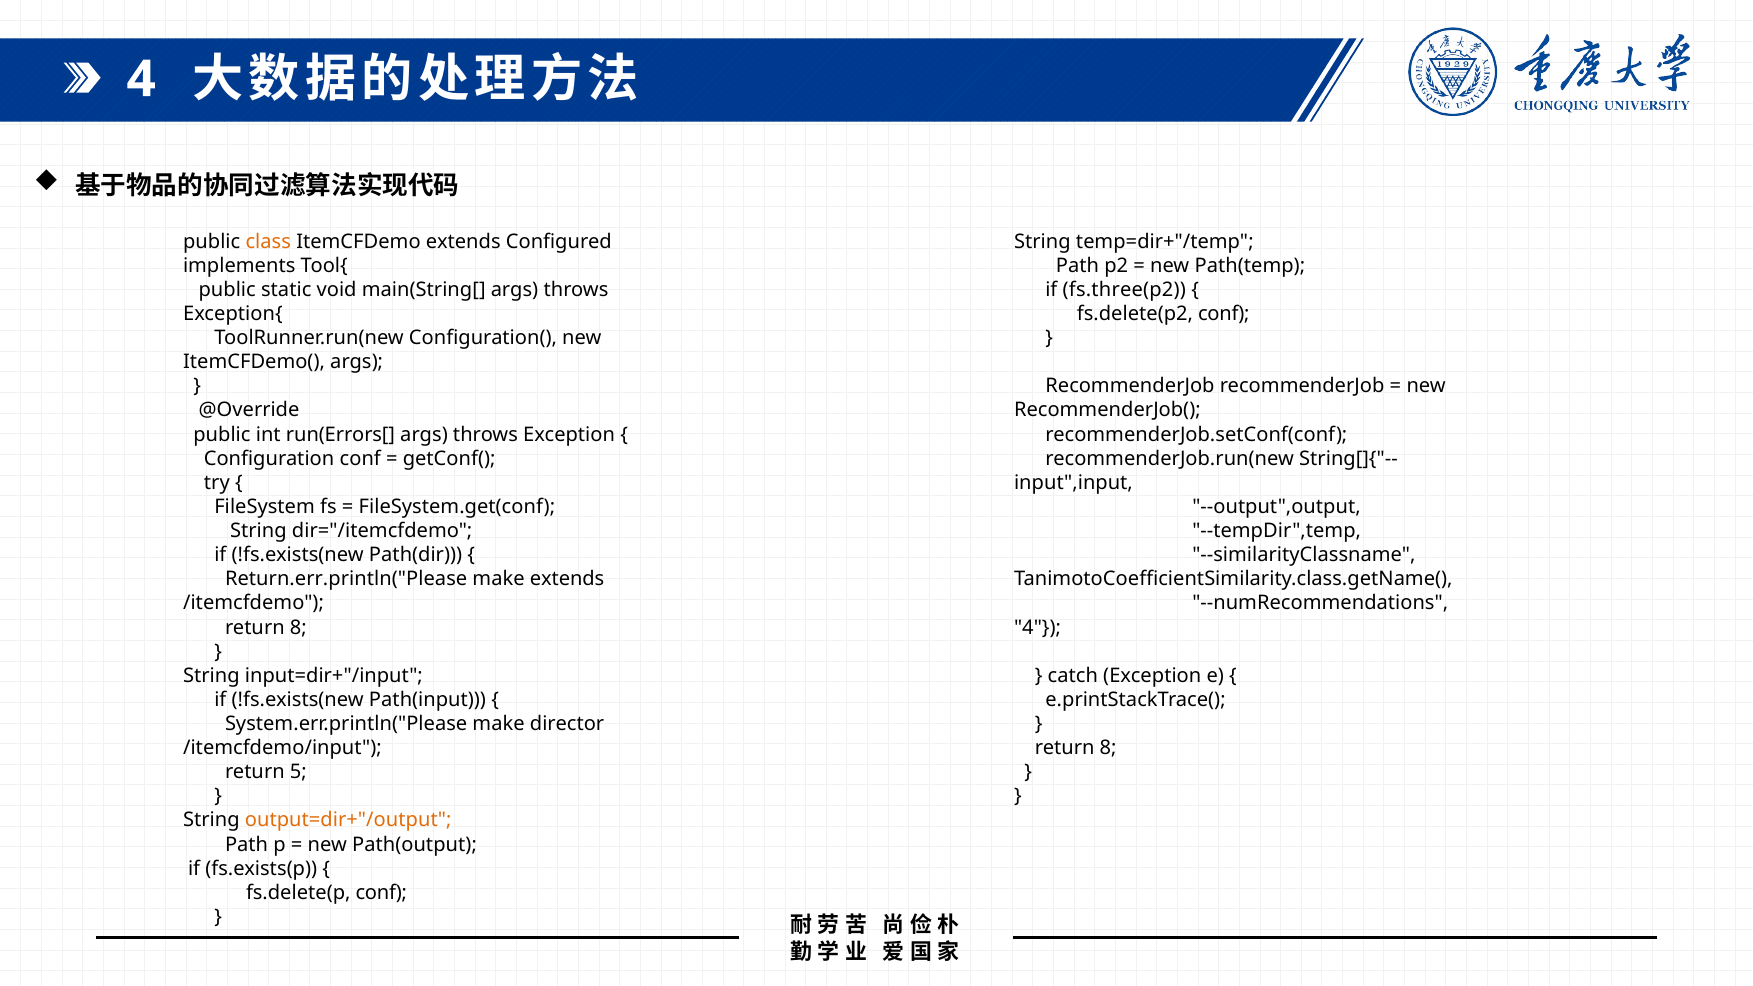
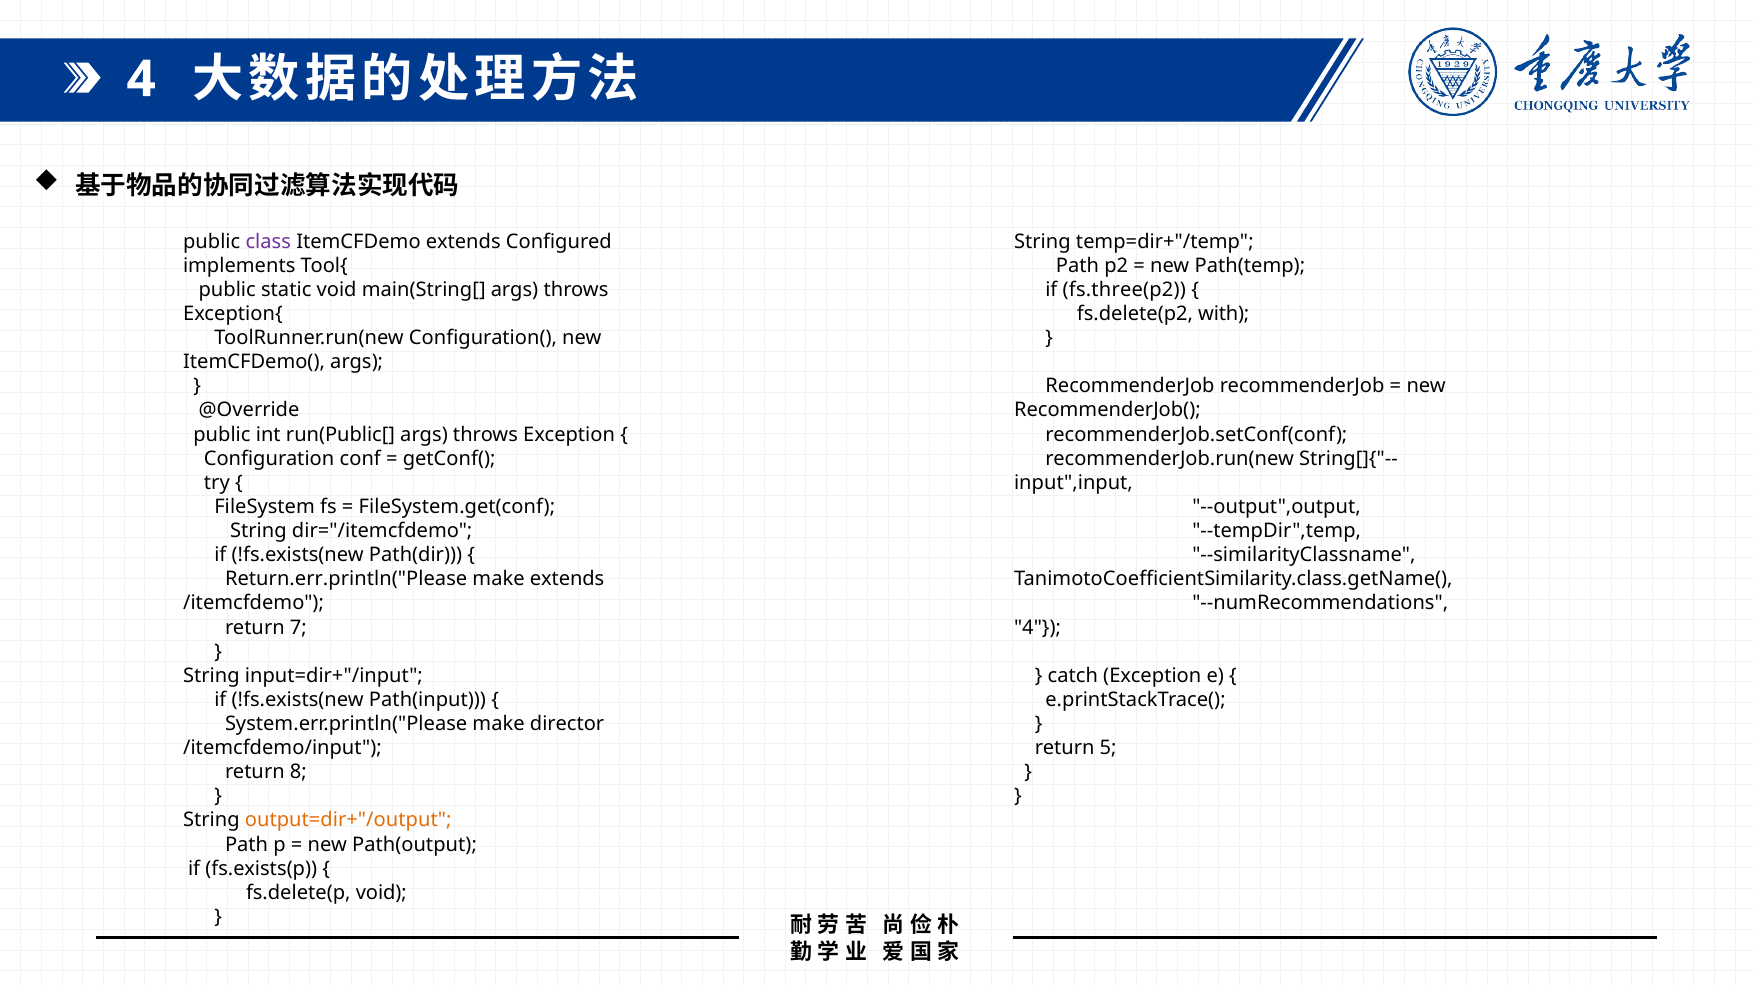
class colour: orange -> purple
fs.delete(p2 conf: conf -> with
run(Errors[: run(Errors[ -> run(Public[
8 at (298, 627): 8 -> 7
8 at (1108, 748): 8 -> 5
5: 5 -> 8
fs.delete(p conf: conf -> void
